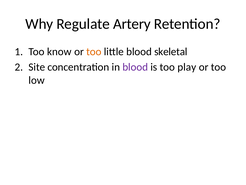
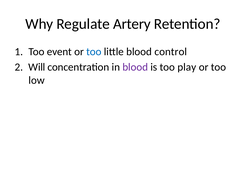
know: know -> event
too at (94, 52) colour: orange -> blue
skeletal: skeletal -> control
Site: Site -> Will
